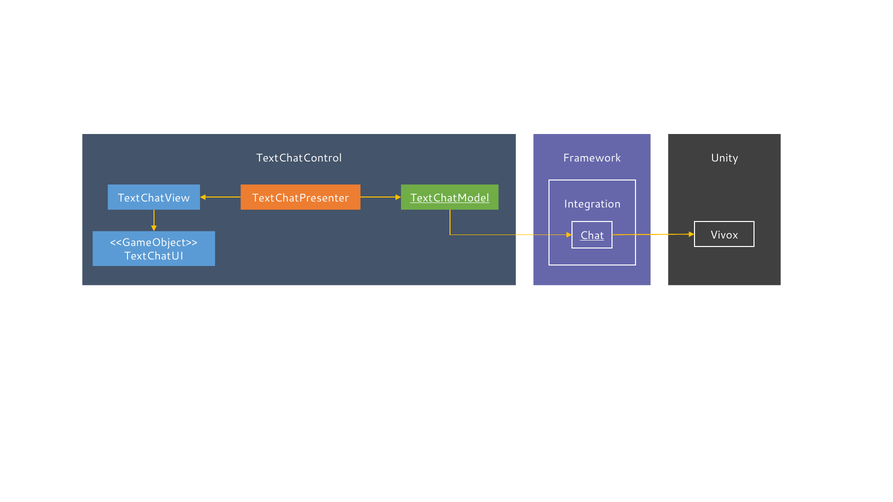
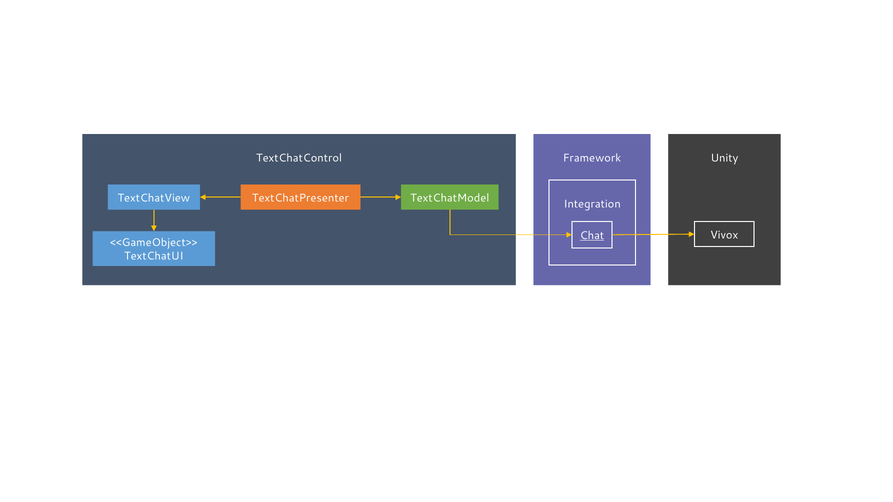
TextChatModel underline: present -> none
